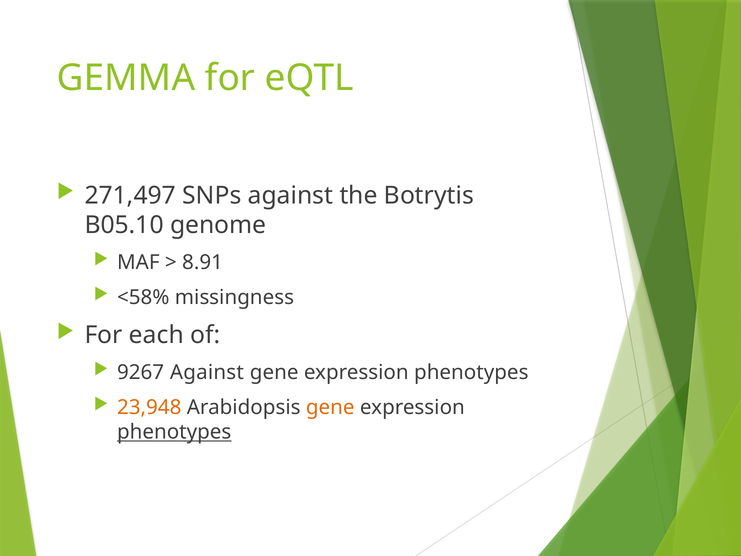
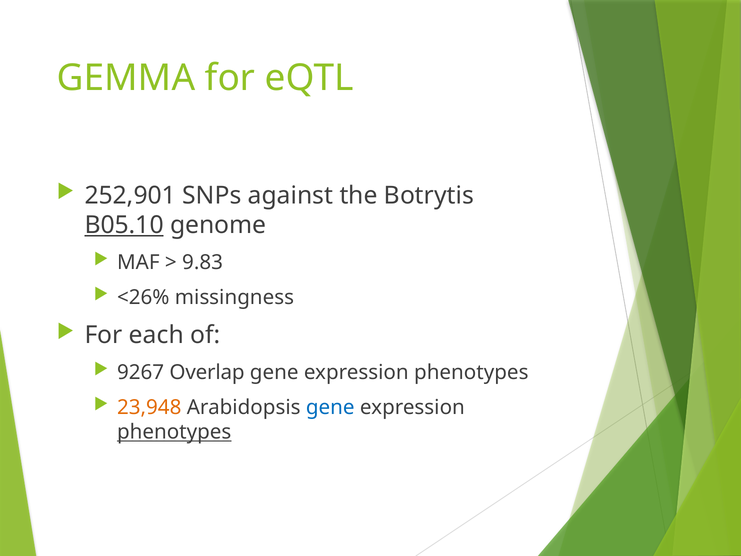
271,497: 271,497 -> 252,901
B05.10 underline: none -> present
8.91: 8.91 -> 9.83
<58%: <58% -> <26%
9267 Against: Against -> Overlap
gene at (330, 407) colour: orange -> blue
